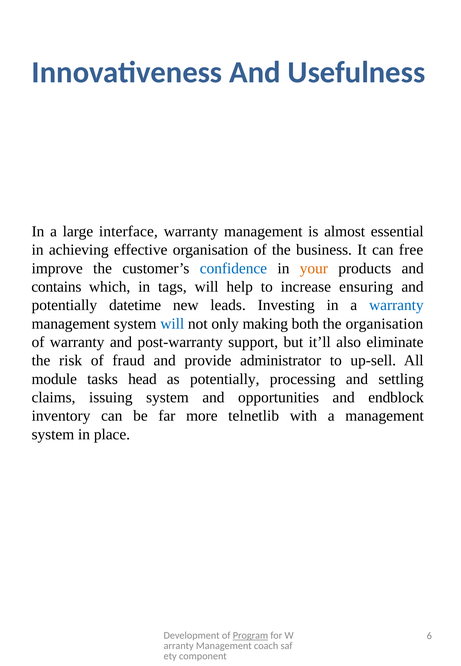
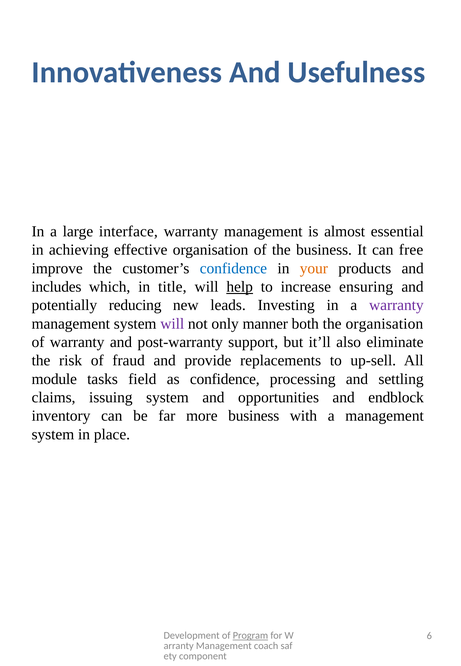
contains: contains -> includes
tags: tags -> title
help underline: none -> present
datetime: datetime -> reducing
warranty at (396, 305) colour: blue -> purple
will at (172, 324) colour: blue -> purple
making: making -> manner
administrator: administrator -> replacements
head: head -> field
as potentially: potentially -> confidence
more telnetlib: telnetlib -> business
